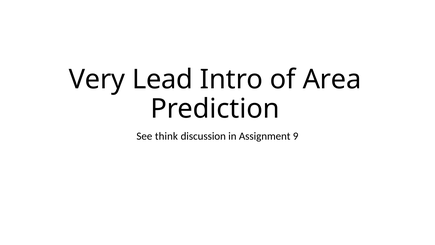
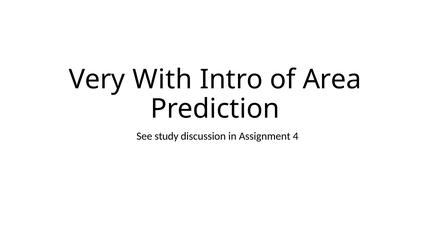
Lead: Lead -> With
think: think -> study
9: 9 -> 4
